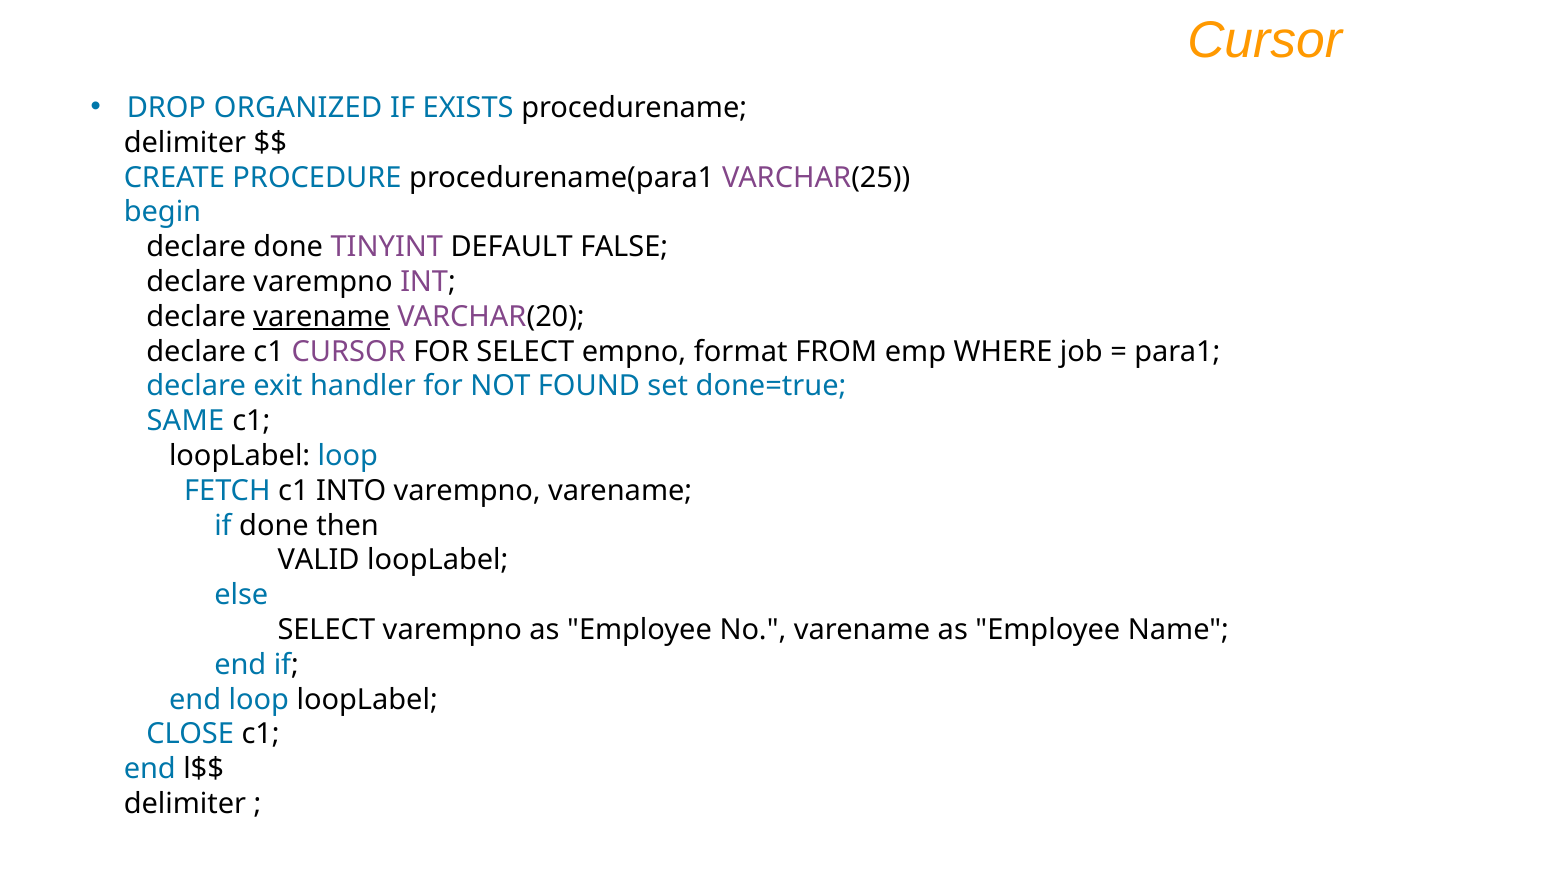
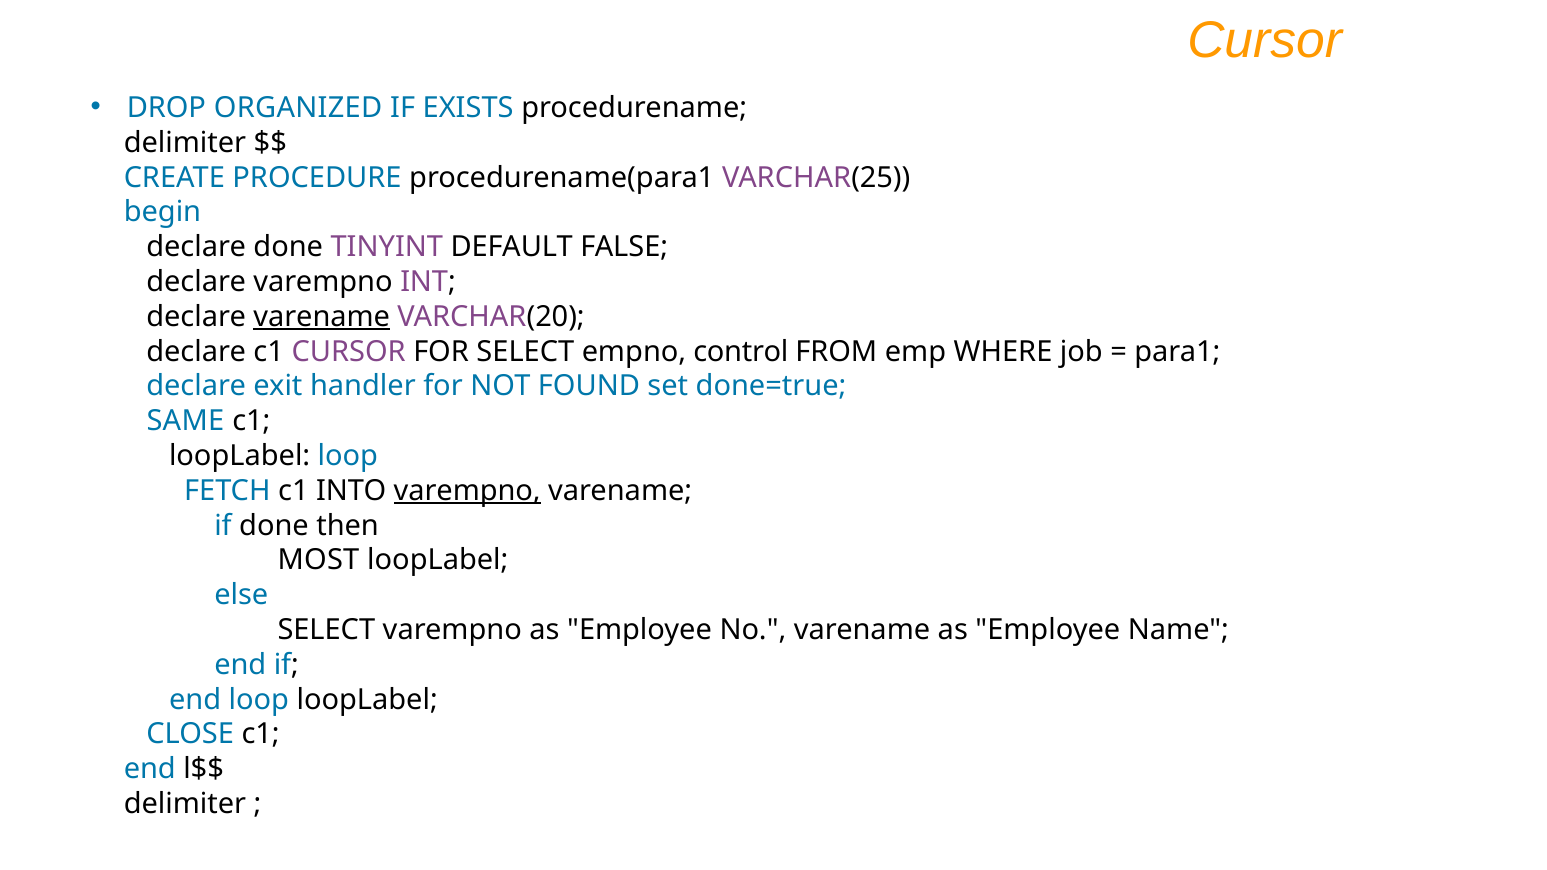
format: format -> control
varempno at (467, 491) underline: none -> present
VALID: VALID -> MOST
